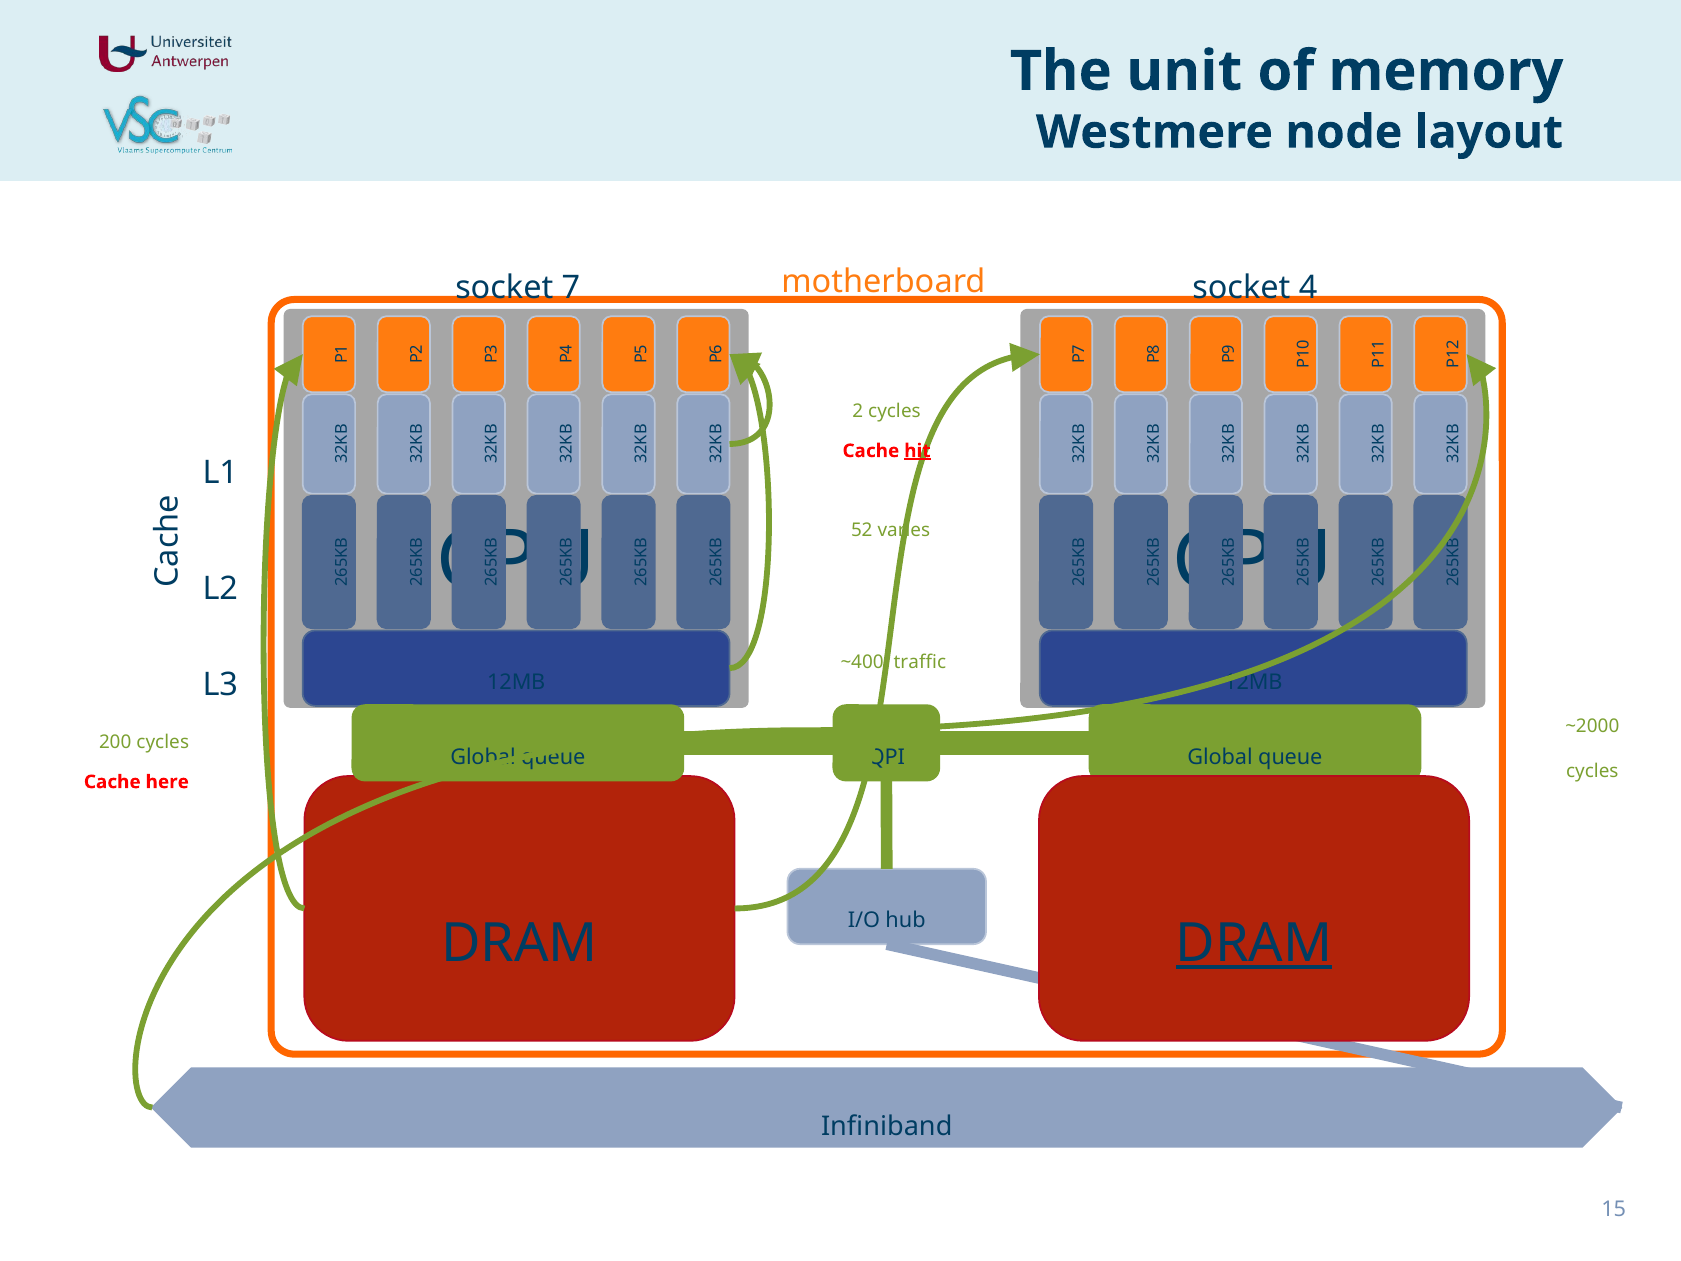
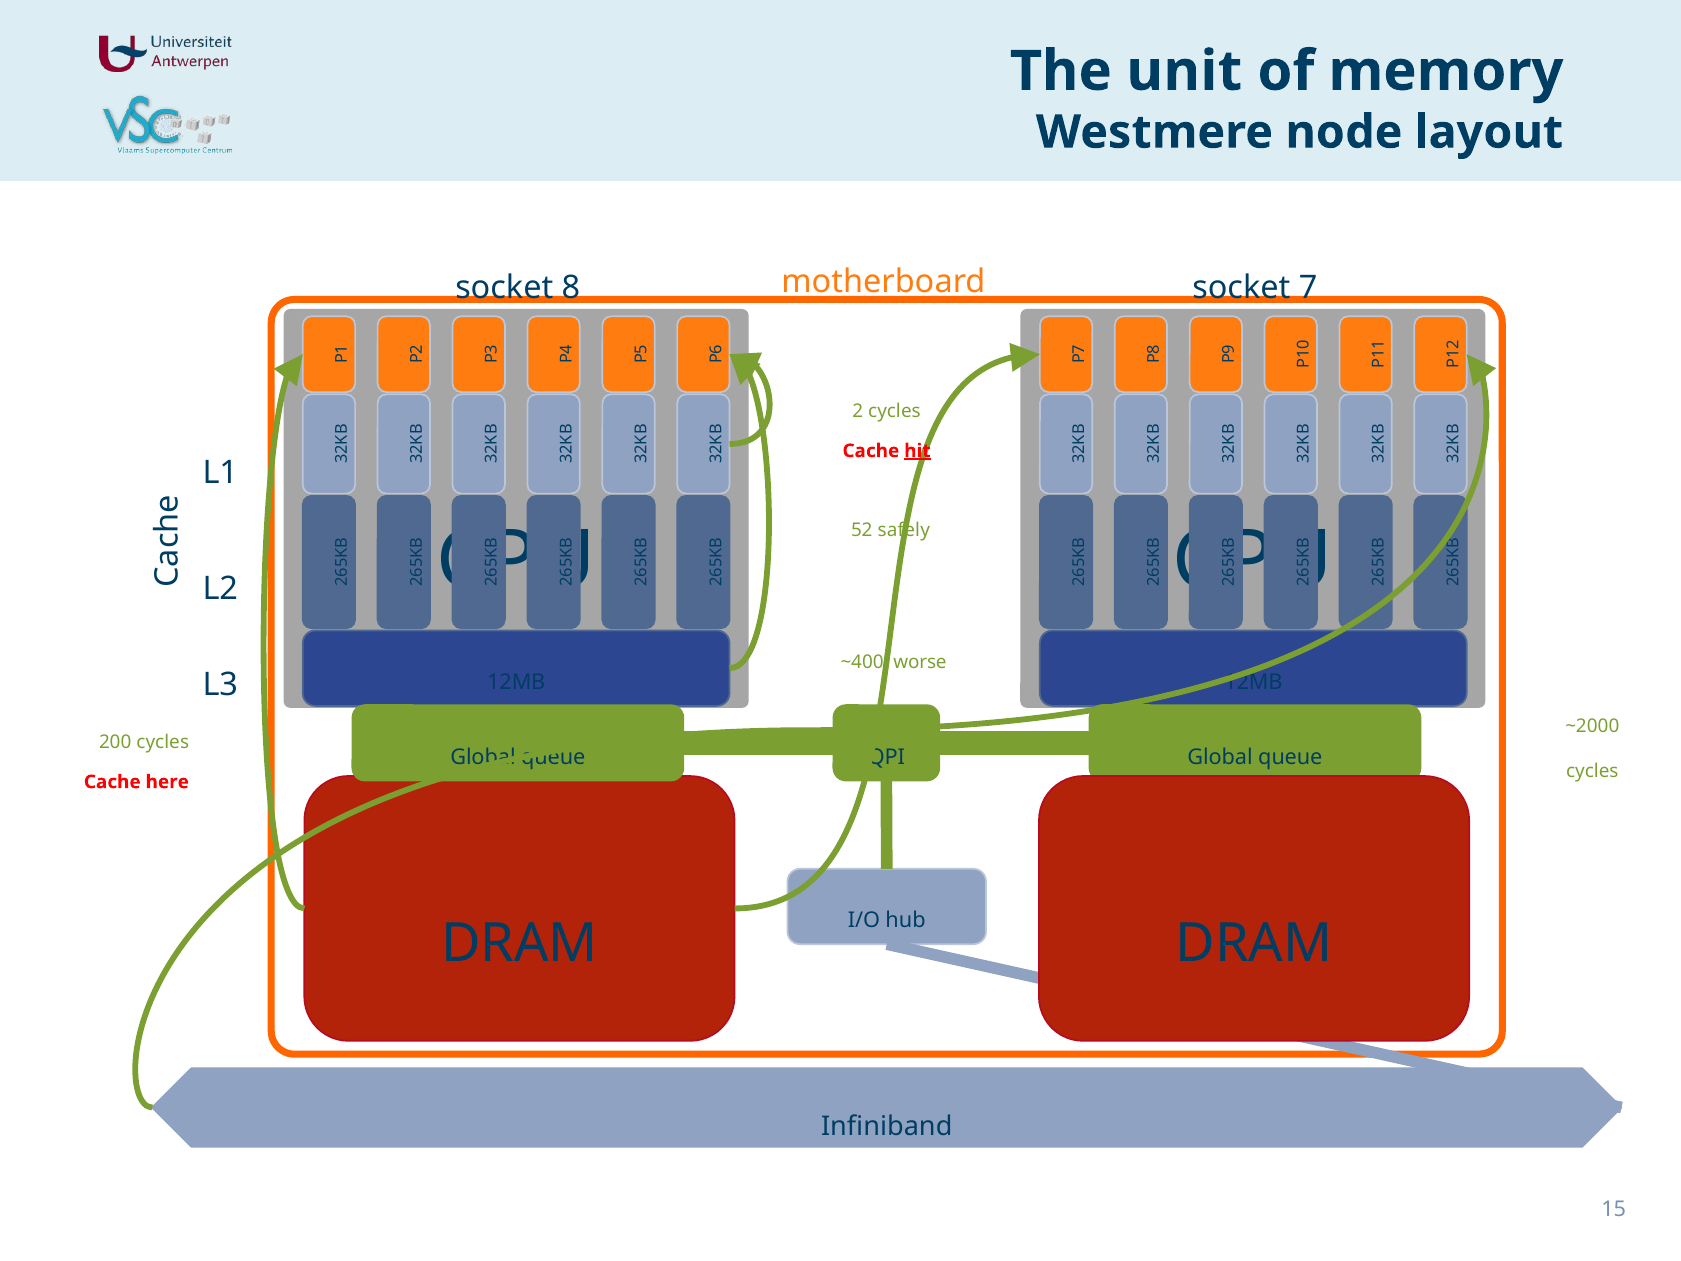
socket 7: 7 -> 8
socket 4: 4 -> 7
varies: varies -> safely
traffic: traffic -> worse
DRAM at (1254, 943) underline: present -> none
